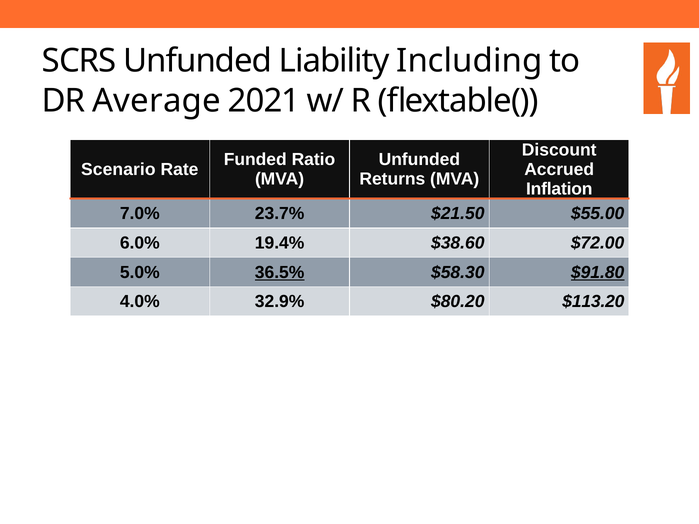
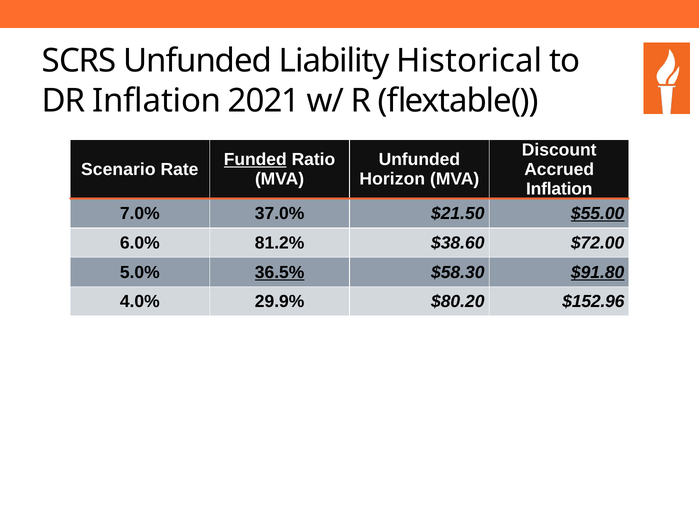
Including: Including -> Historical
DR Average: Average -> Inflation
Funded underline: none -> present
Returns: Returns -> Horizon
23.7%: 23.7% -> 37.0%
$55.00 underline: none -> present
19.4%: 19.4% -> 81.2%
32.9%: 32.9% -> 29.9%
$113.20: $113.20 -> $152.96
